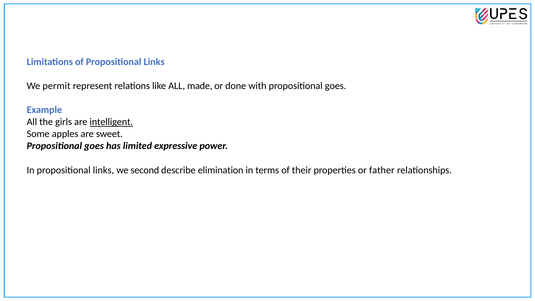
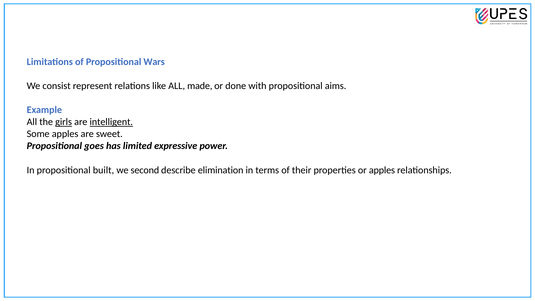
of Propositional Links: Links -> Wars
permit: permit -> consist
with propositional goes: goes -> aims
girls underline: none -> present
In propositional links: links -> built
or father: father -> apples
